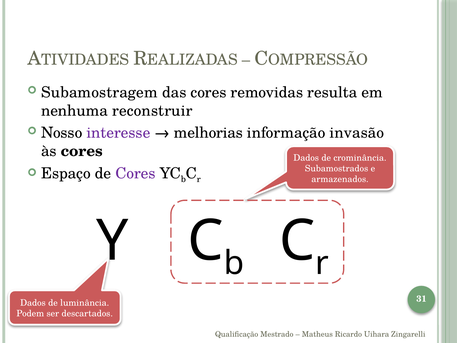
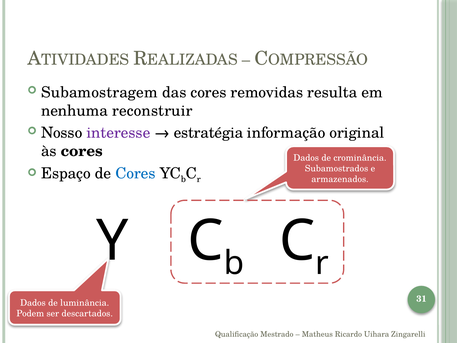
melhorias: melhorias -> estratégia
invasão: invasão -> original
Cores at (135, 173) colour: purple -> blue
